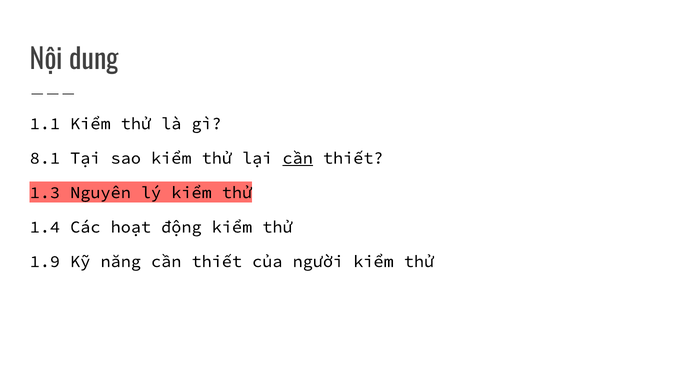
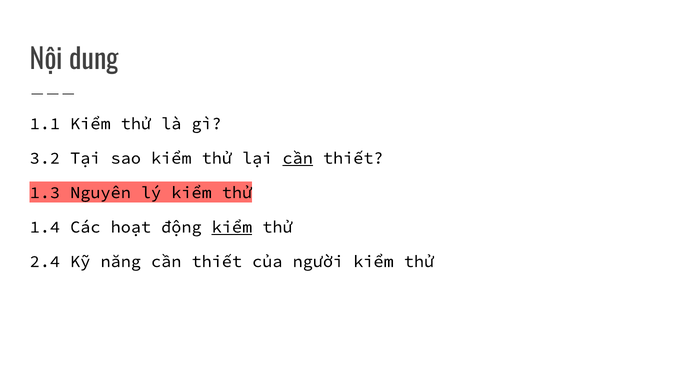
8.1: 8.1 -> 3.2
kiểm at (232, 227) underline: none -> present
1.9: 1.9 -> 2.4
